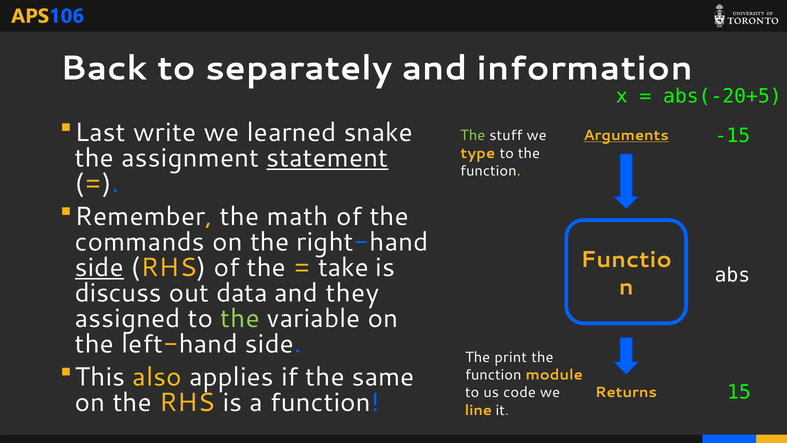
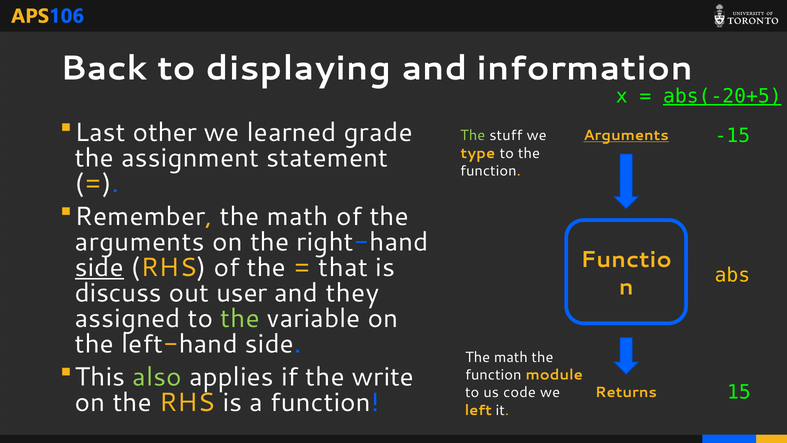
separately: separately -> displaying
abs(-20+5 underline: none -> present
write: write -> other
snake: snake -> grade
statement underline: present -> none
commands at (140, 242): commands -> arguments
take: take -> that
abs colour: white -> yellow
data: data -> user
print at (511, 357): print -> math
also colour: yellow -> light green
same: same -> write
line: line -> left
